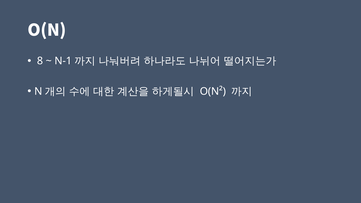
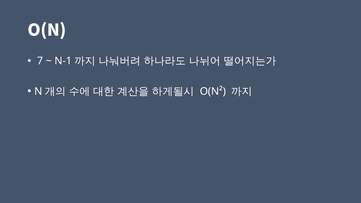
8: 8 -> 7
